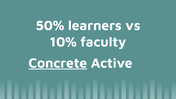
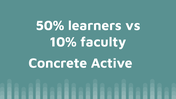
Concrete underline: present -> none
